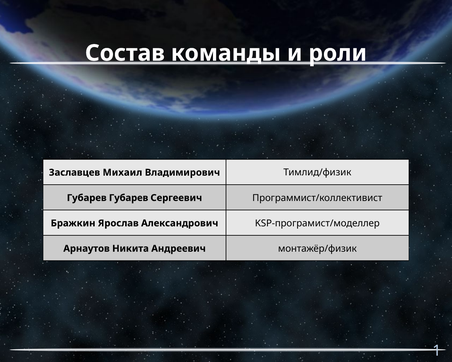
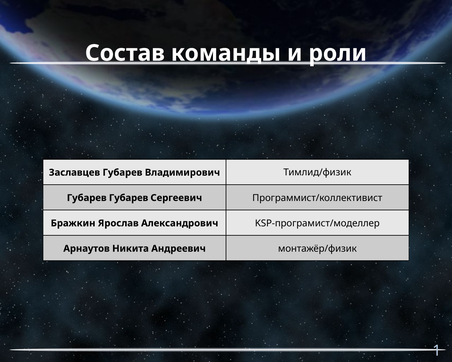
Заславцев Михаил: Михаил -> Губарев
